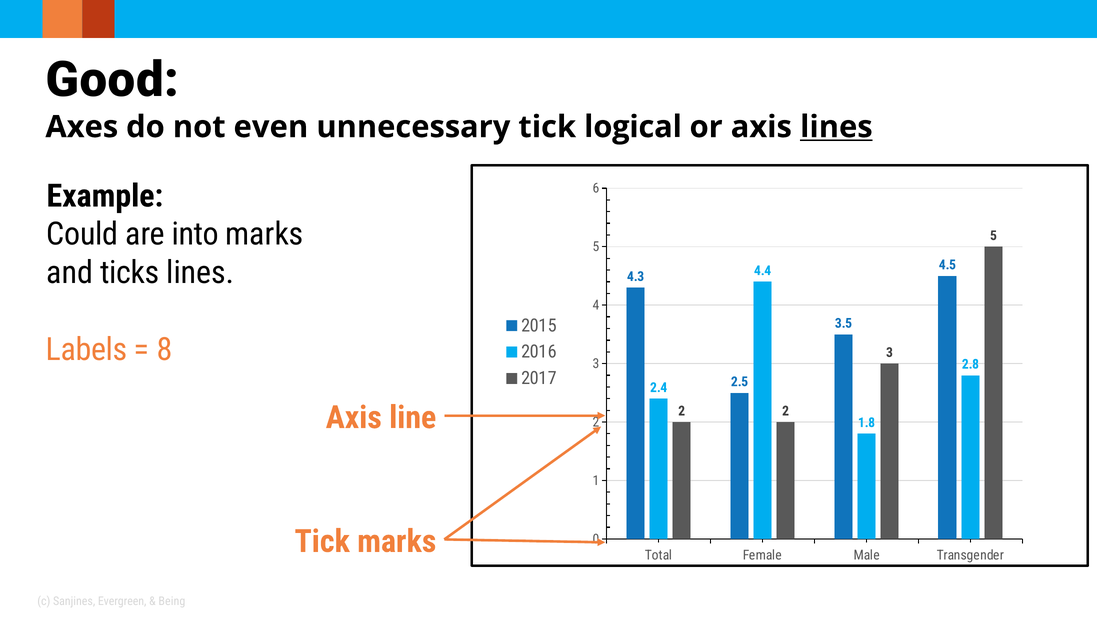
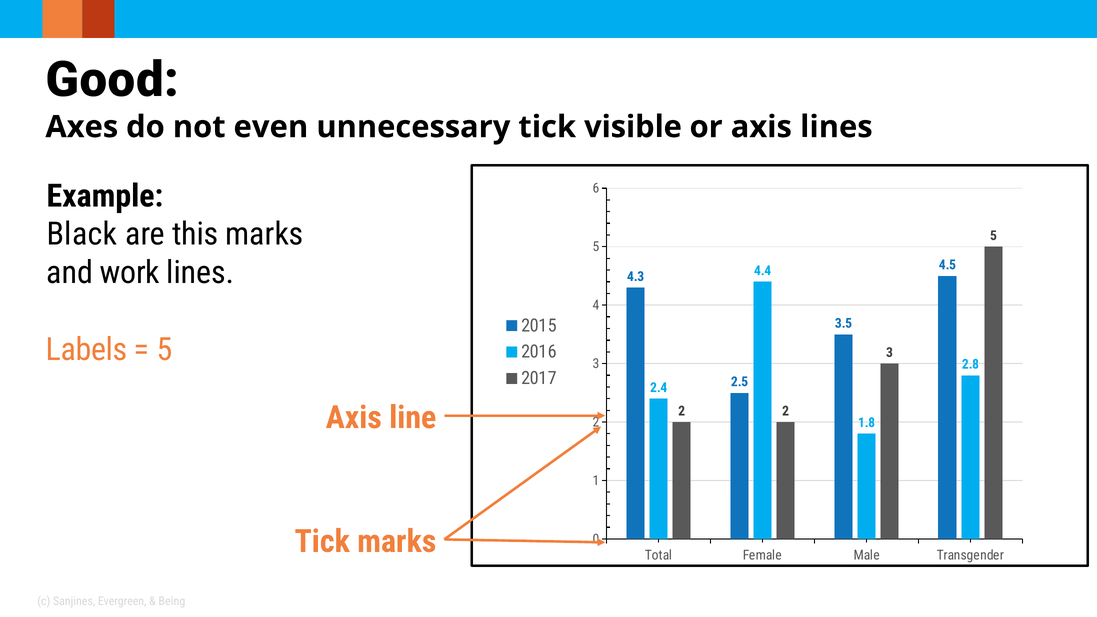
logical: logical -> visible
lines at (836, 127) underline: present -> none
Could: Could -> Black
into: into -> this
ticks: ticks -> work
8 at (165, 350): 8 -> 5
